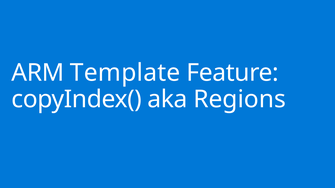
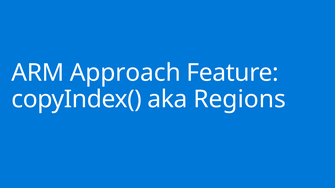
Template: Template -> Approach
